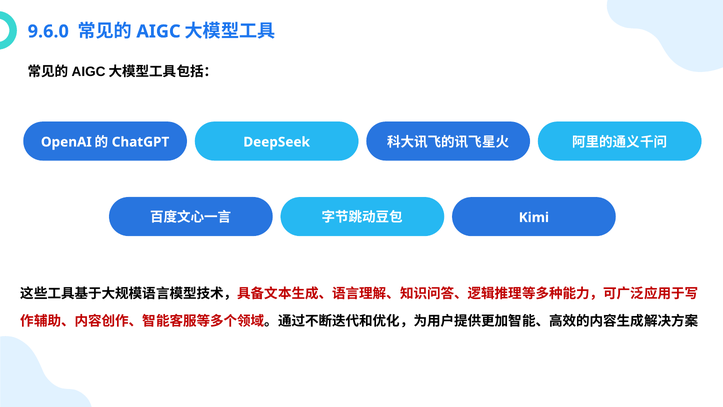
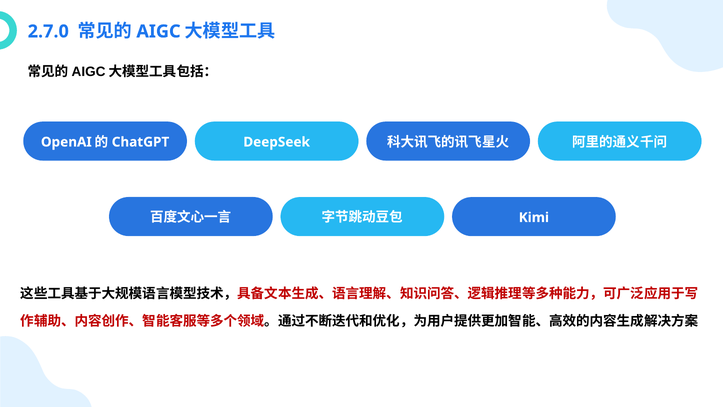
9.6.0: 9.6.0 -> 2.7.0
